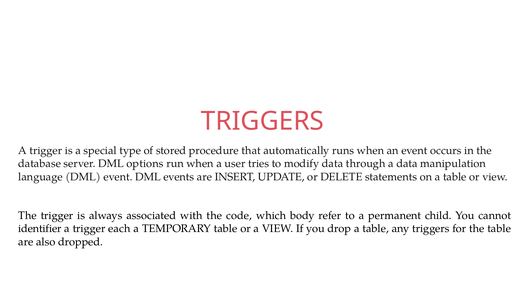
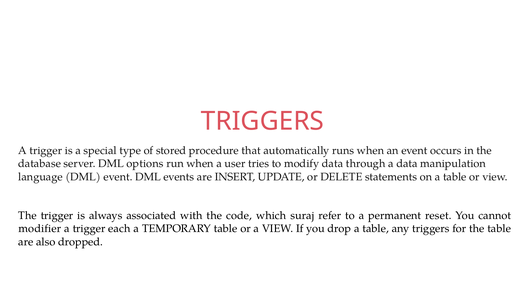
body: body -> suraj
child: child -> reset
identifier: identifier -> modifier
